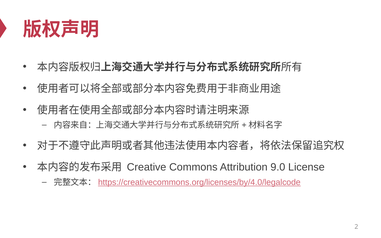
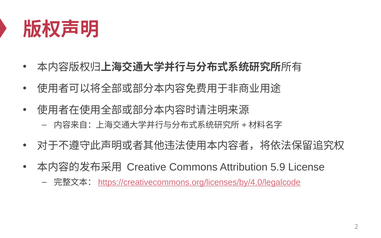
9.0: 9.0 -> 5.9
